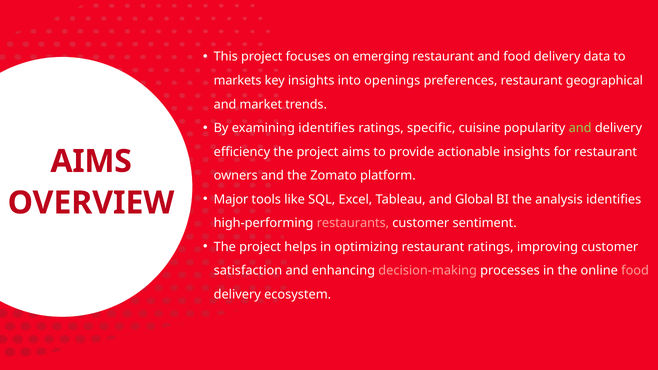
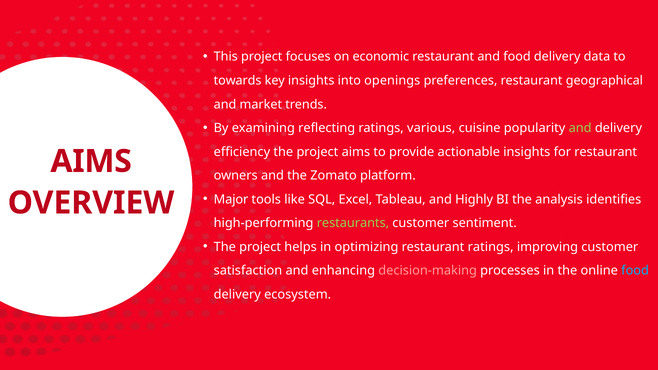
emerging: emerging -> economic
markets: markets -> towards
examining identifies: identifies -> reflecting
specific: specific -> various
Global: Global -> Highly
restaurants colour: pink -> light green
food at (635, 271) colour: pink -> light blue
